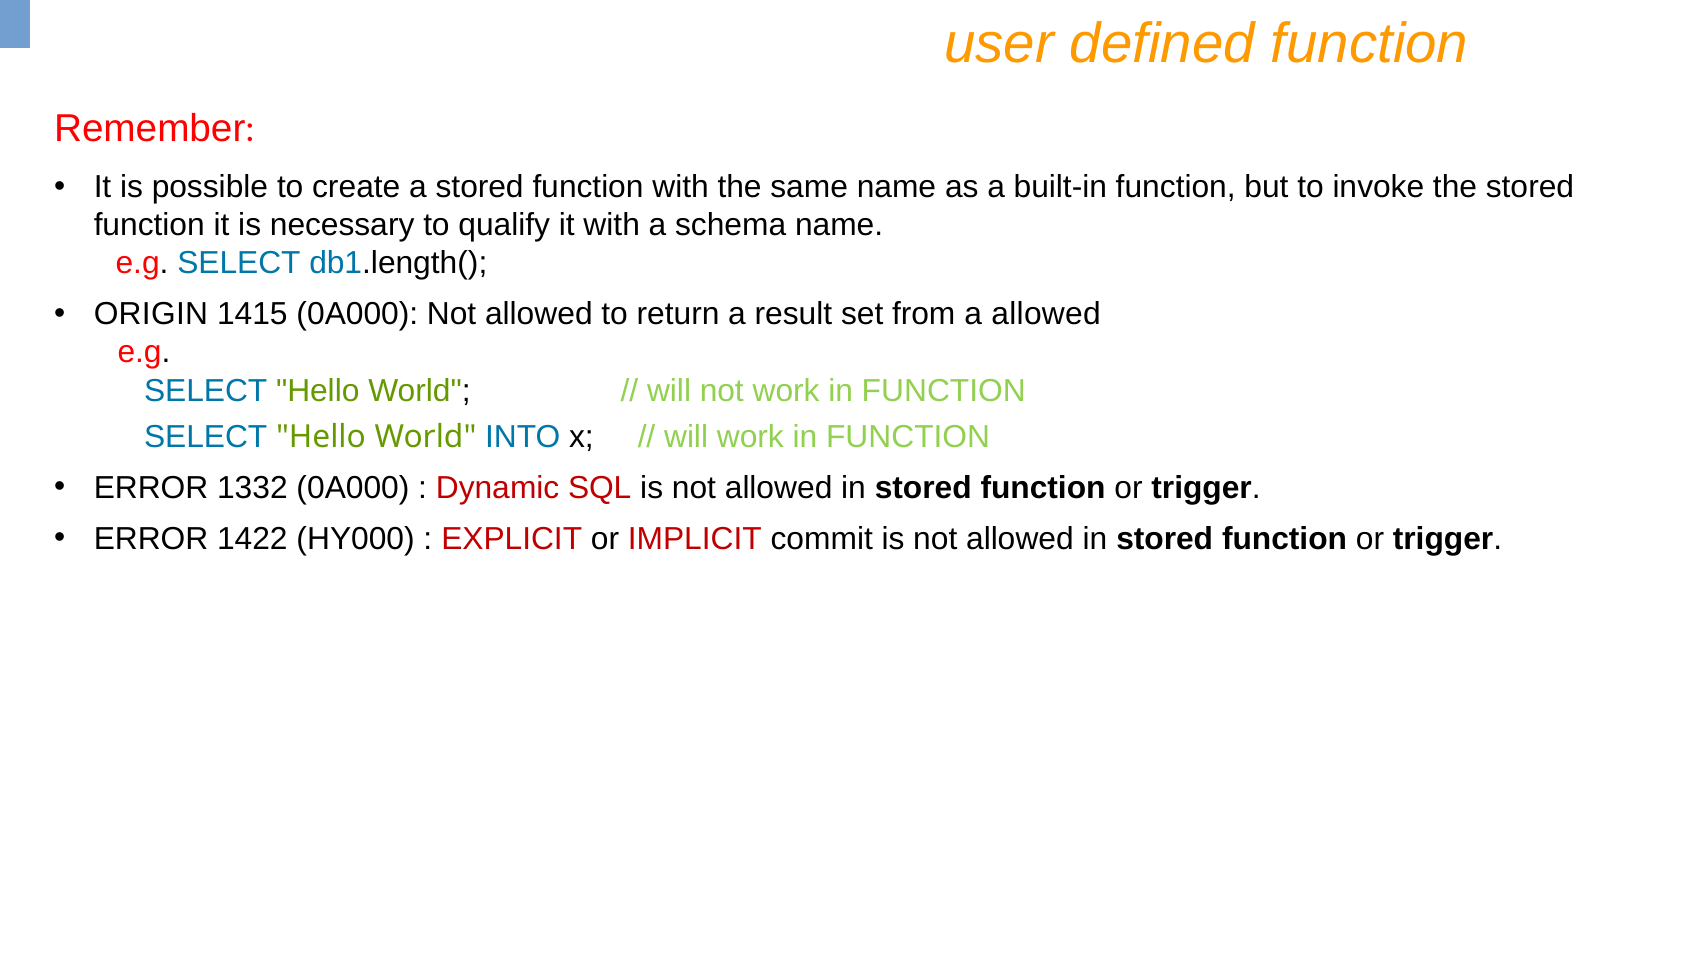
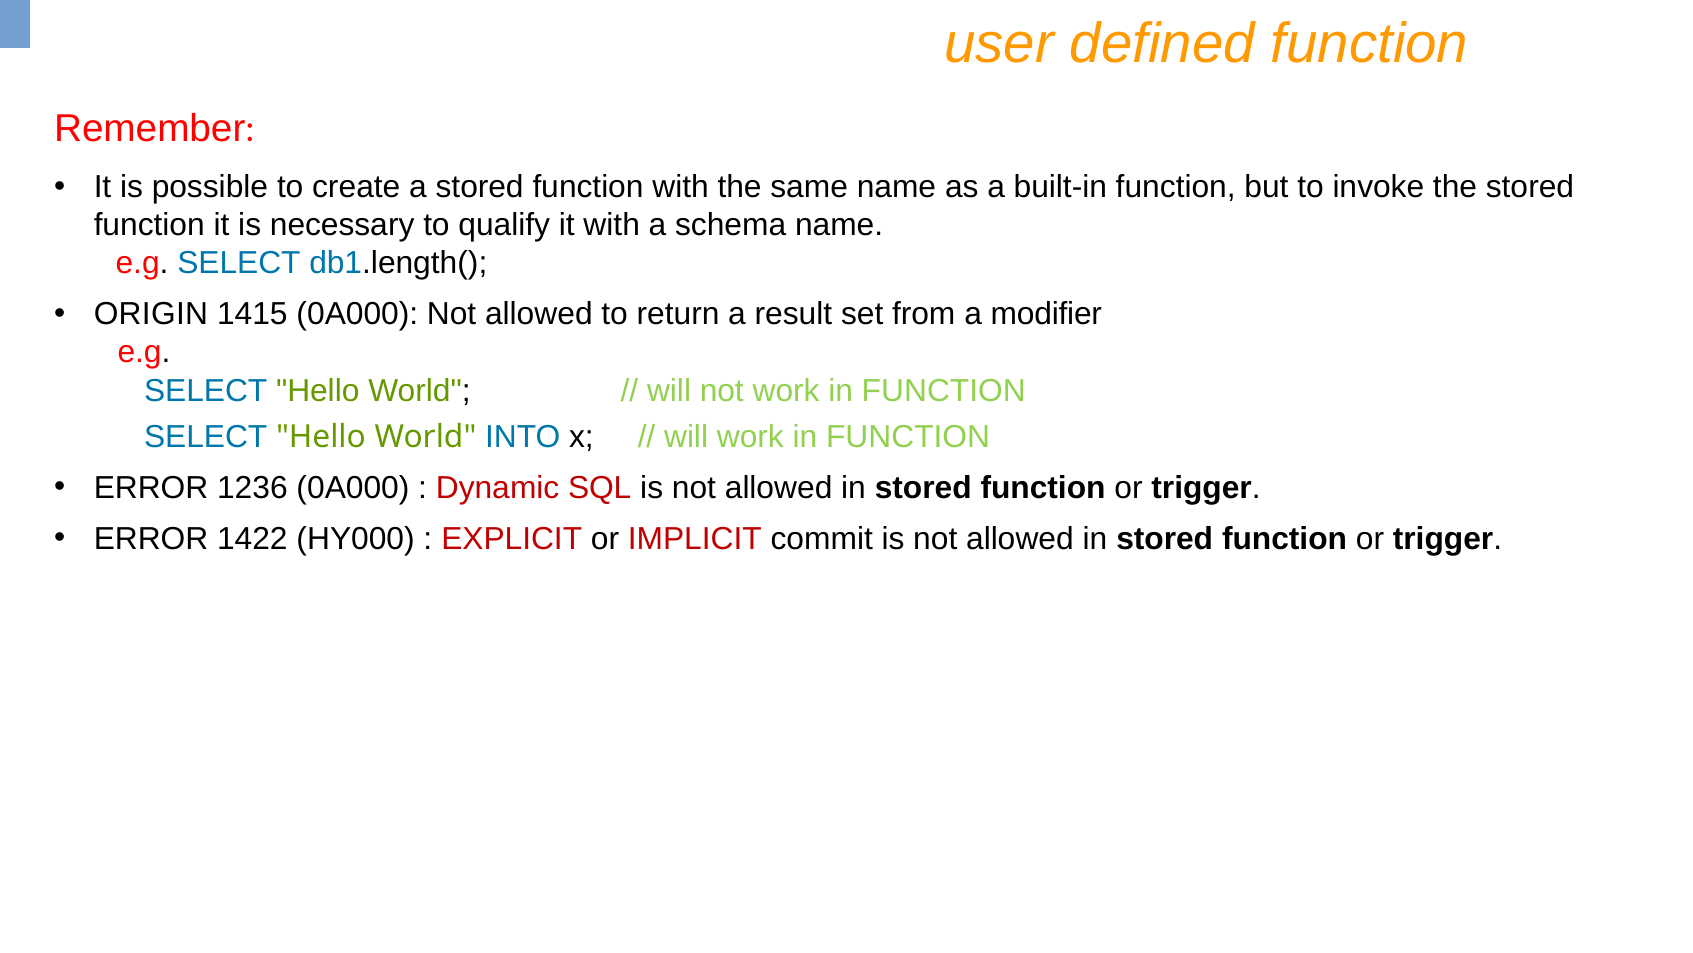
a allowed: allowed -> modifier
1332: 1332 -> 1236
